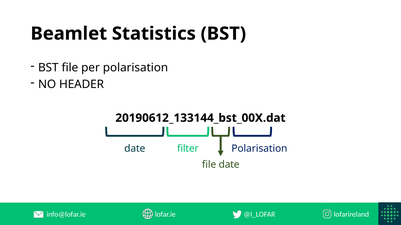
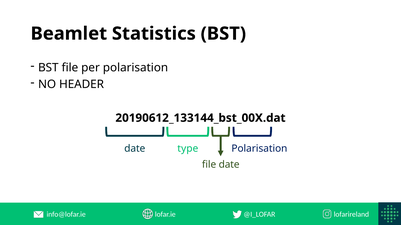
filter: filter -> type
